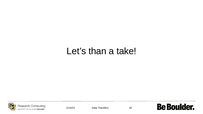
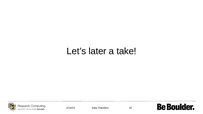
than: than -> later
